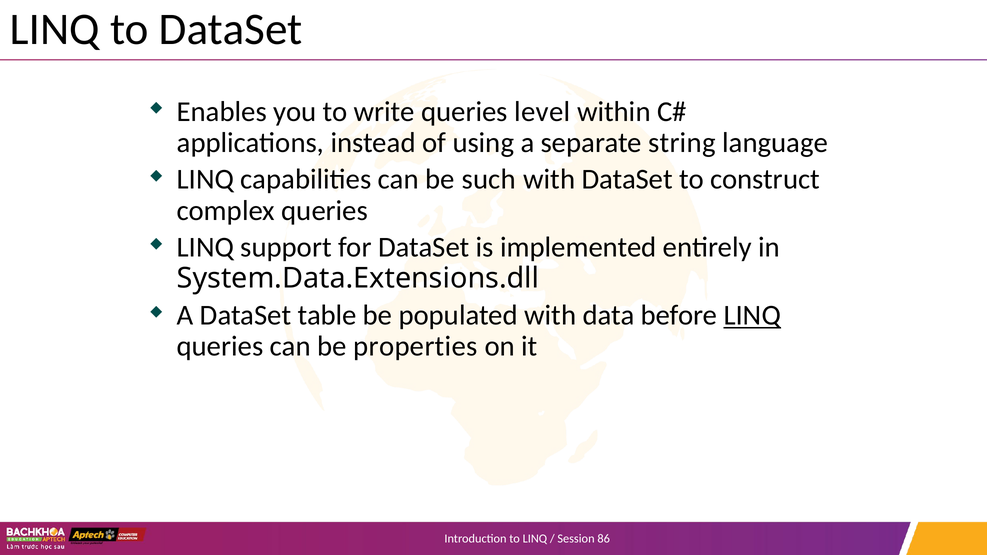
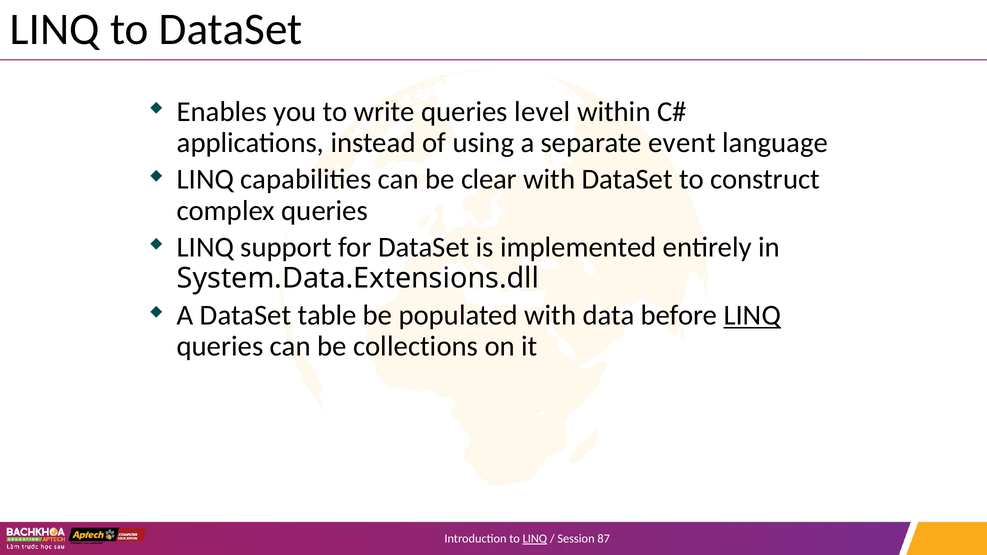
string: string -> event
such: such -> clear
properties: properties -> collections
LINQ at (535, 539) underline: none -> present
86: 86 -> 87
